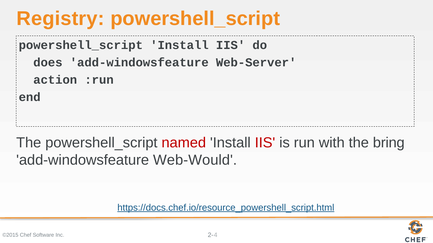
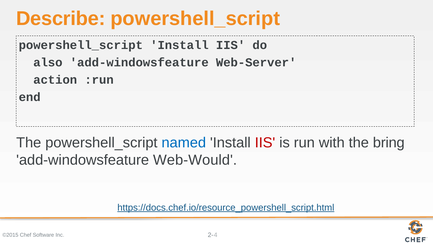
Registry: Registry -> Describe
does: does -> also
named colour: red -> blue
